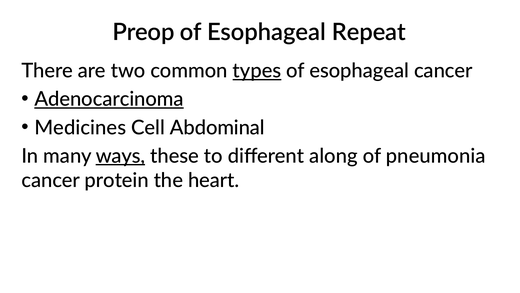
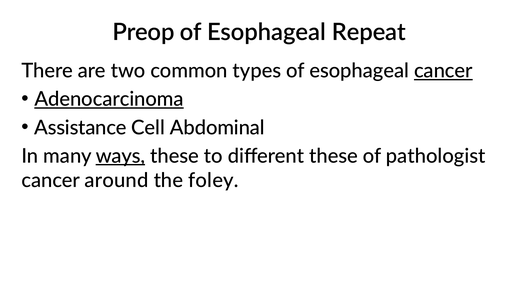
types underline: present -> none
cancer at (443, 71) underline: none -> present
Medicines: Medicines -> Assistance
different along: along -> these
pneumonia: pneumonia -> pathologist
protein: protein -> around
heart: heart -> foley
